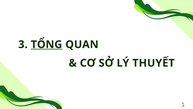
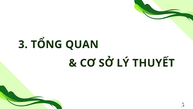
TỔNG underline: present -> none
